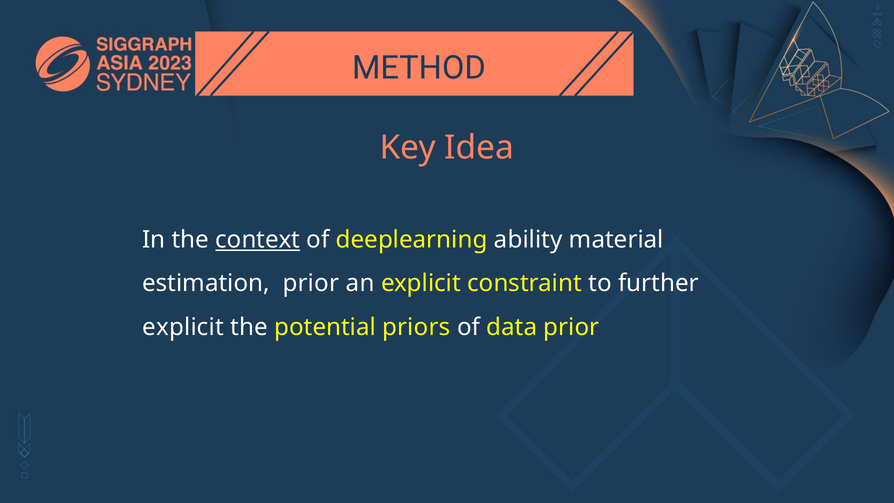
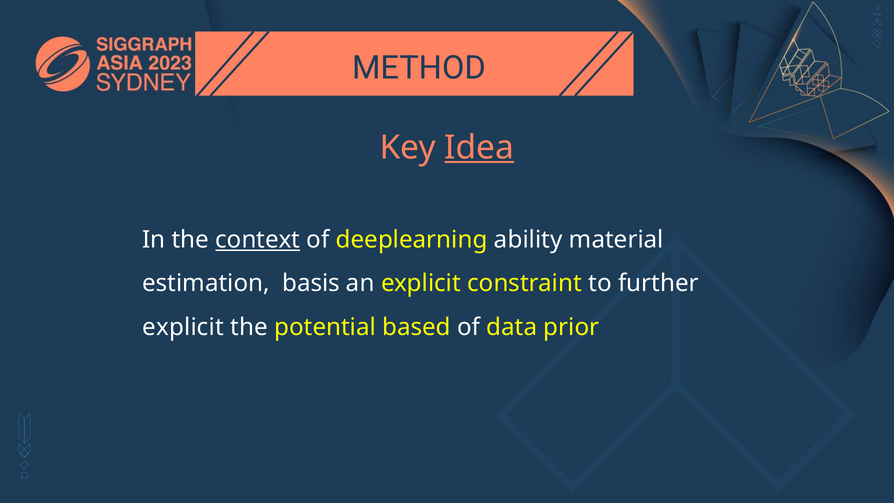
Idea underline: none -> present
estimation prior: prior -> basis
priors: priors -> based
